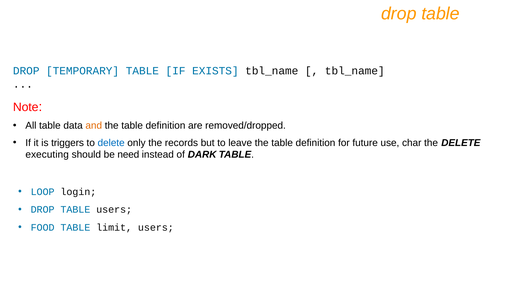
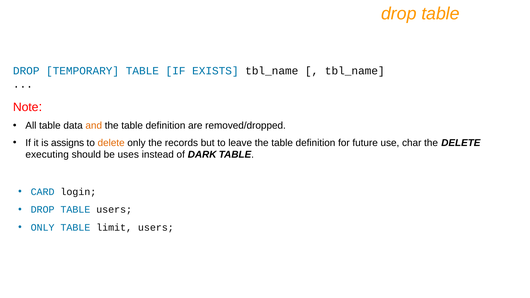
triggers: triggers -> assigns
delete at (111, 143) colour: blue -> orange
need: need -> uses
LOOP: LOOP -> CARD
FOOD at (43, 228): FOOD -> ONLY
